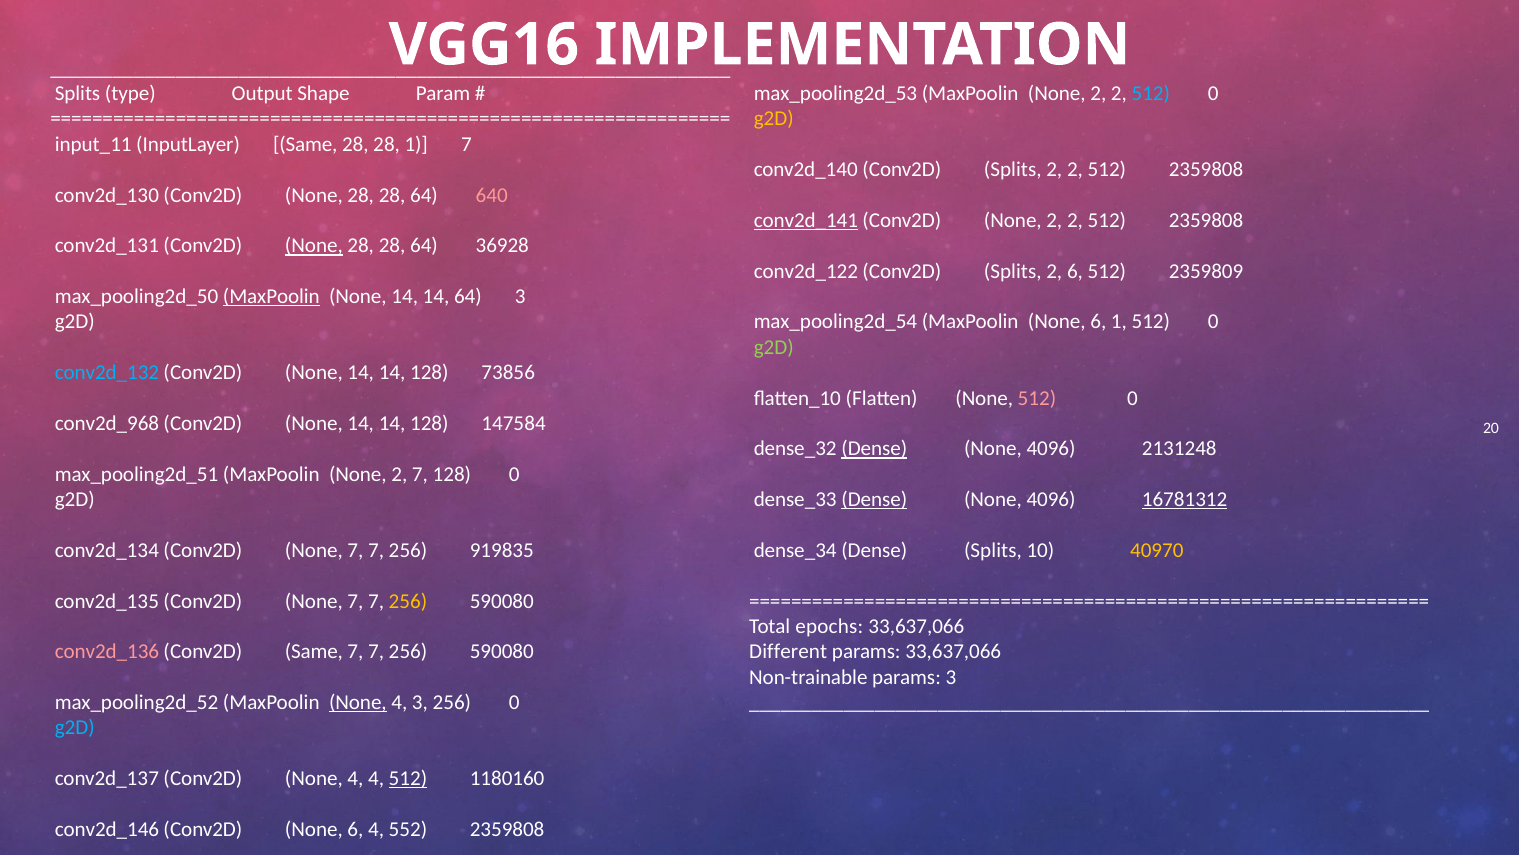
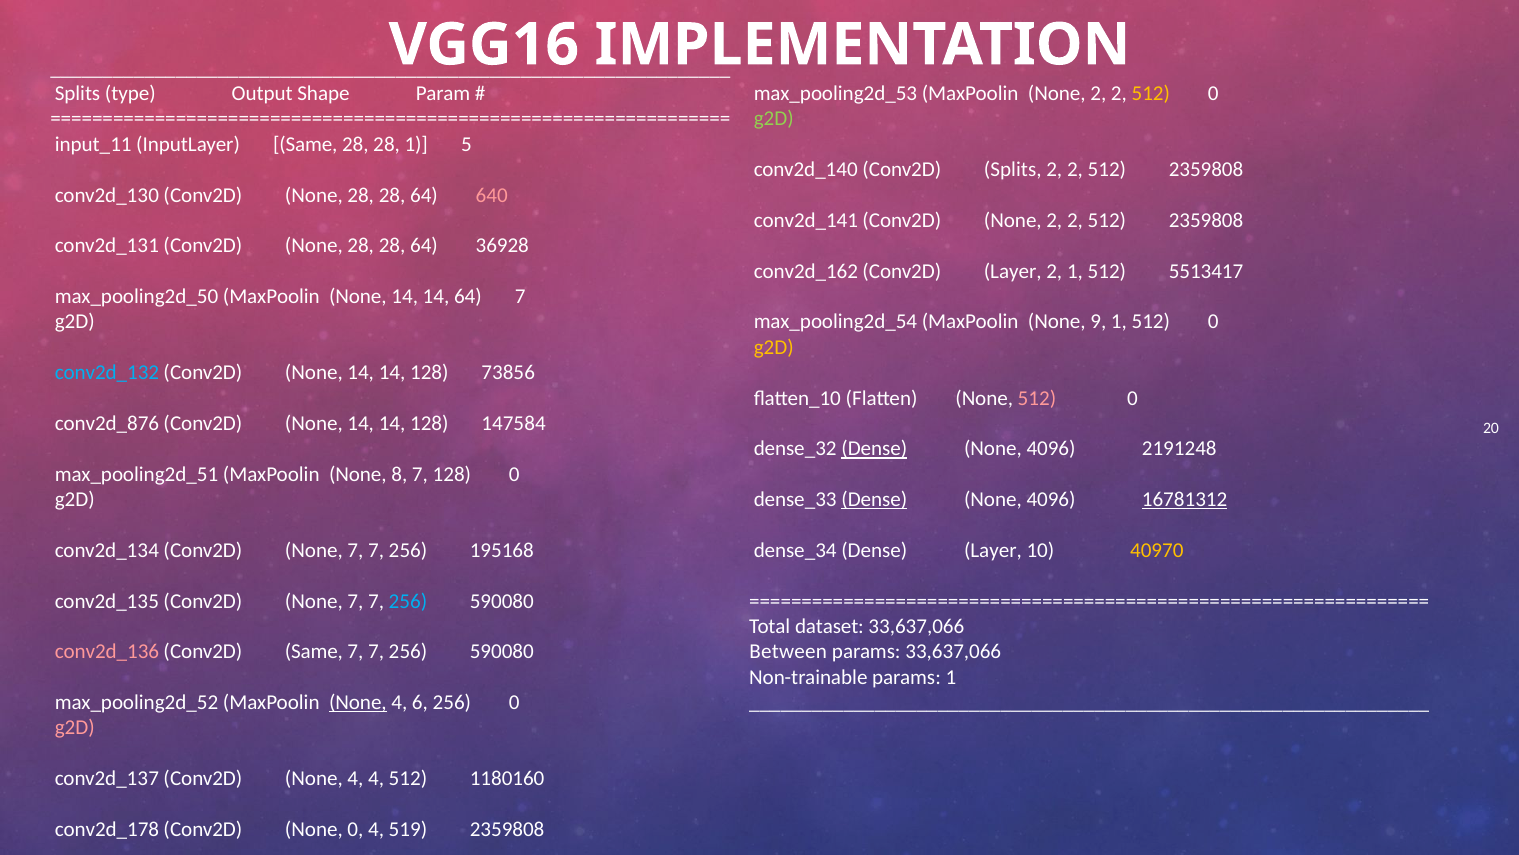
512 at (1151, 94) colour: light blue -> yellow
g2D at (774, 119) colour: yellow -> light green
1 7: 7 -> 5
conv2d_141 underline: present -> none
None at (314, 246) underline: present -> none
conv2d_122: conv2d_122 -> conv2d_162
Splits at (1013, 271): Splits -> Layer
2 6: 6 -> 1
2359809: 2359809 -> 5513417
MaxPoolin at (271, 296) underline: present -> none
64 3: 3 -> 7
MaxPoolin None 6: 6 -> 9
g2D at (774, 347) colour: light green -> yellow
conv2d_968: conv2d_968 -> conv2d_876
2131248: 2131248 -> 2191248
max_pooling2d_51 MaxPoolin None 2: 2 -> 8
919835: 919835 -> 195168
Dense Splits: Splits -> Layer
256 at (408, 601) colour: yellow -> light blue
epochs: epochs -> dataset
Different: Different -> Between
params 3: 3 -> 1
4 3: 3 -> 6
g2D at (75, 727) colour: light blue -> pink
512 at (408, 778) underline: present -> none
conv2d_146: conv2d_146 -> conv2d_178
Conv2D None 6: 6 -> 0
552: 552 -> 519
